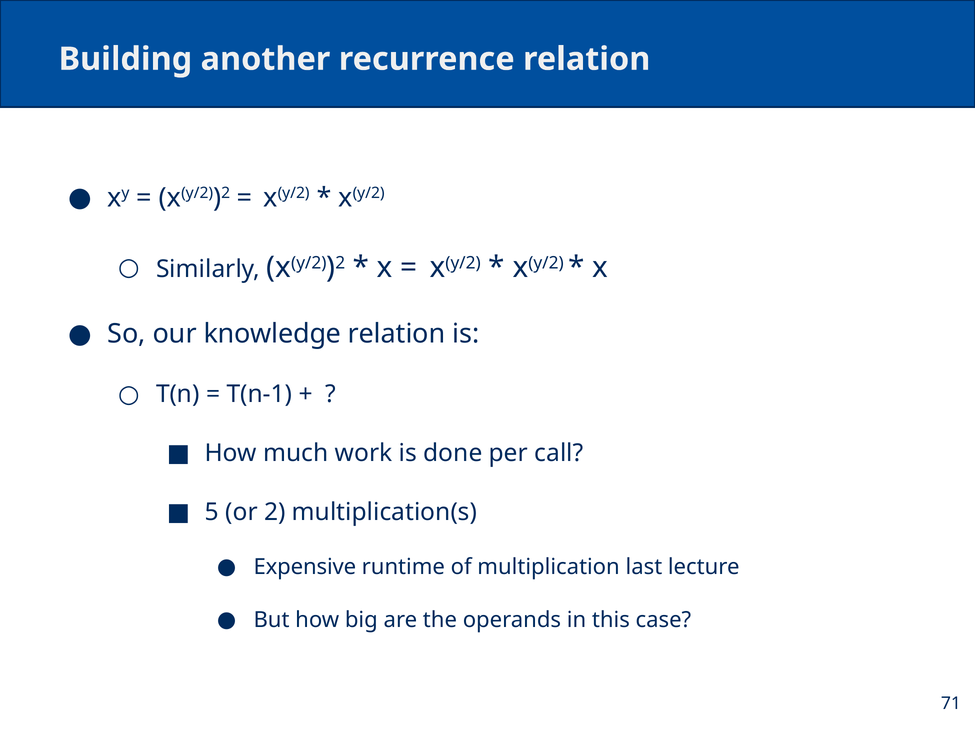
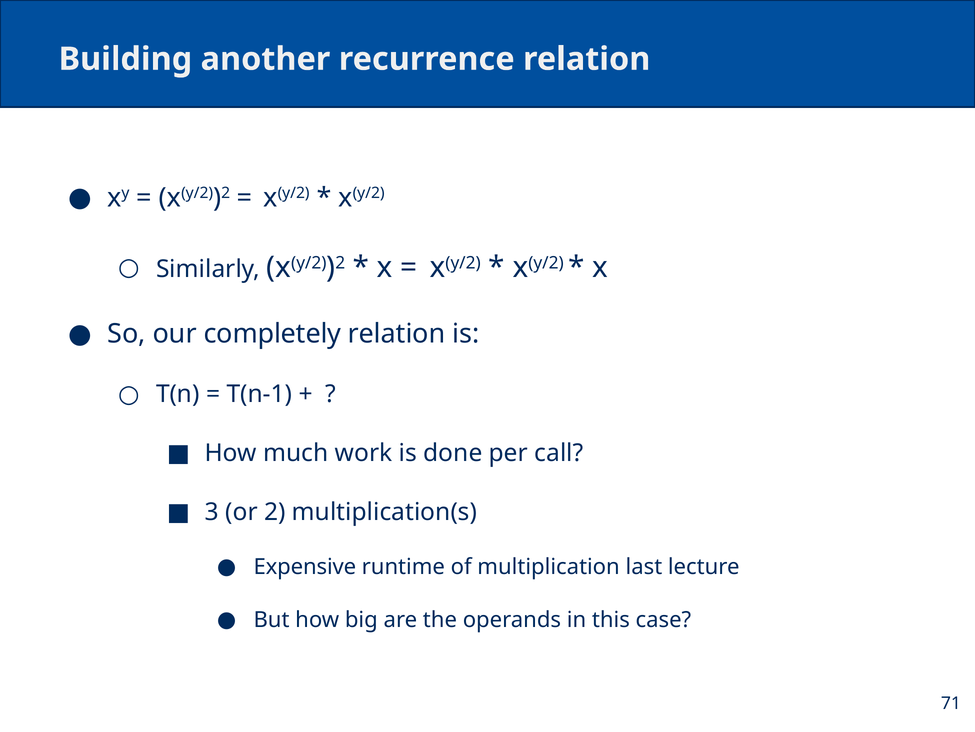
knowledge: knowledge -> completely
5: 5 -> 3
